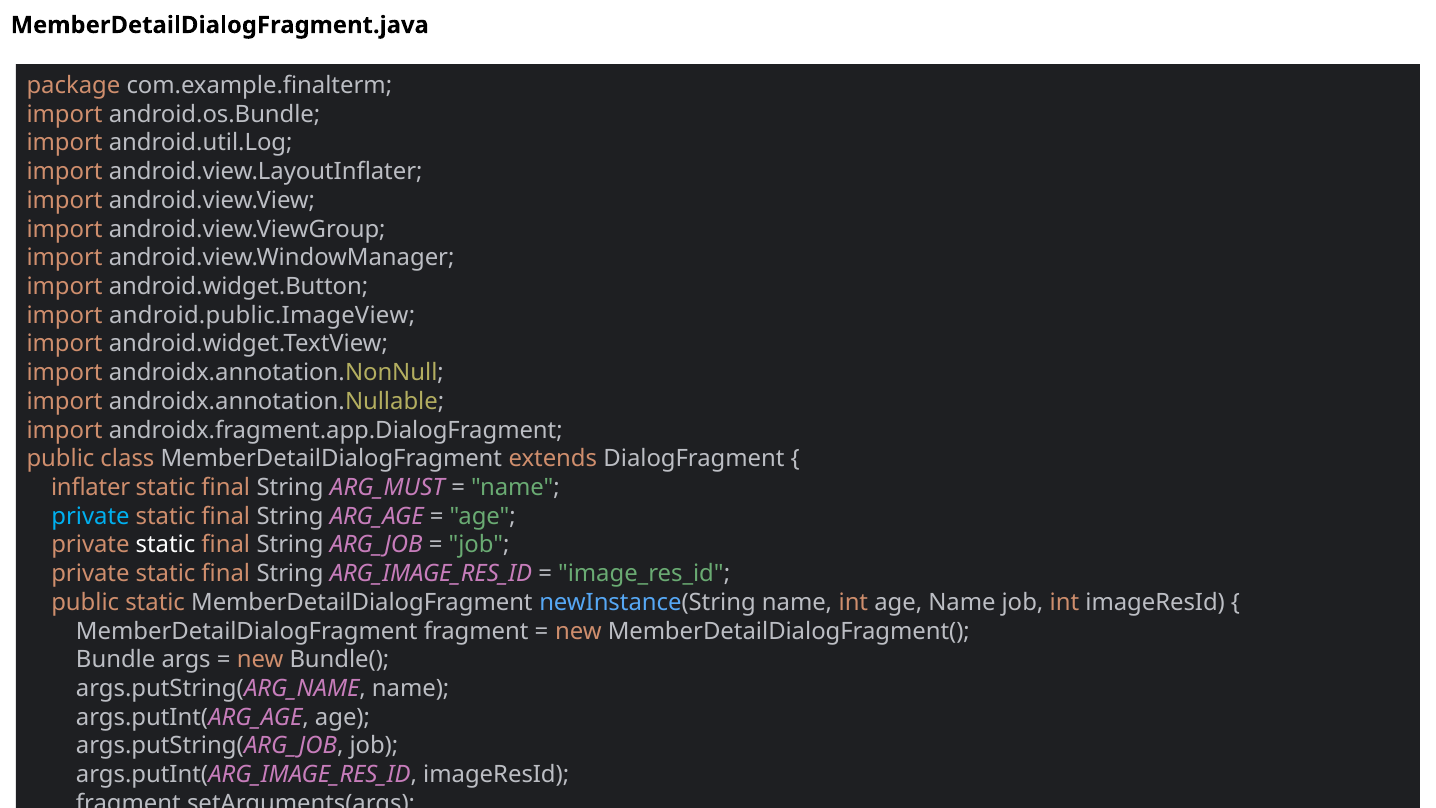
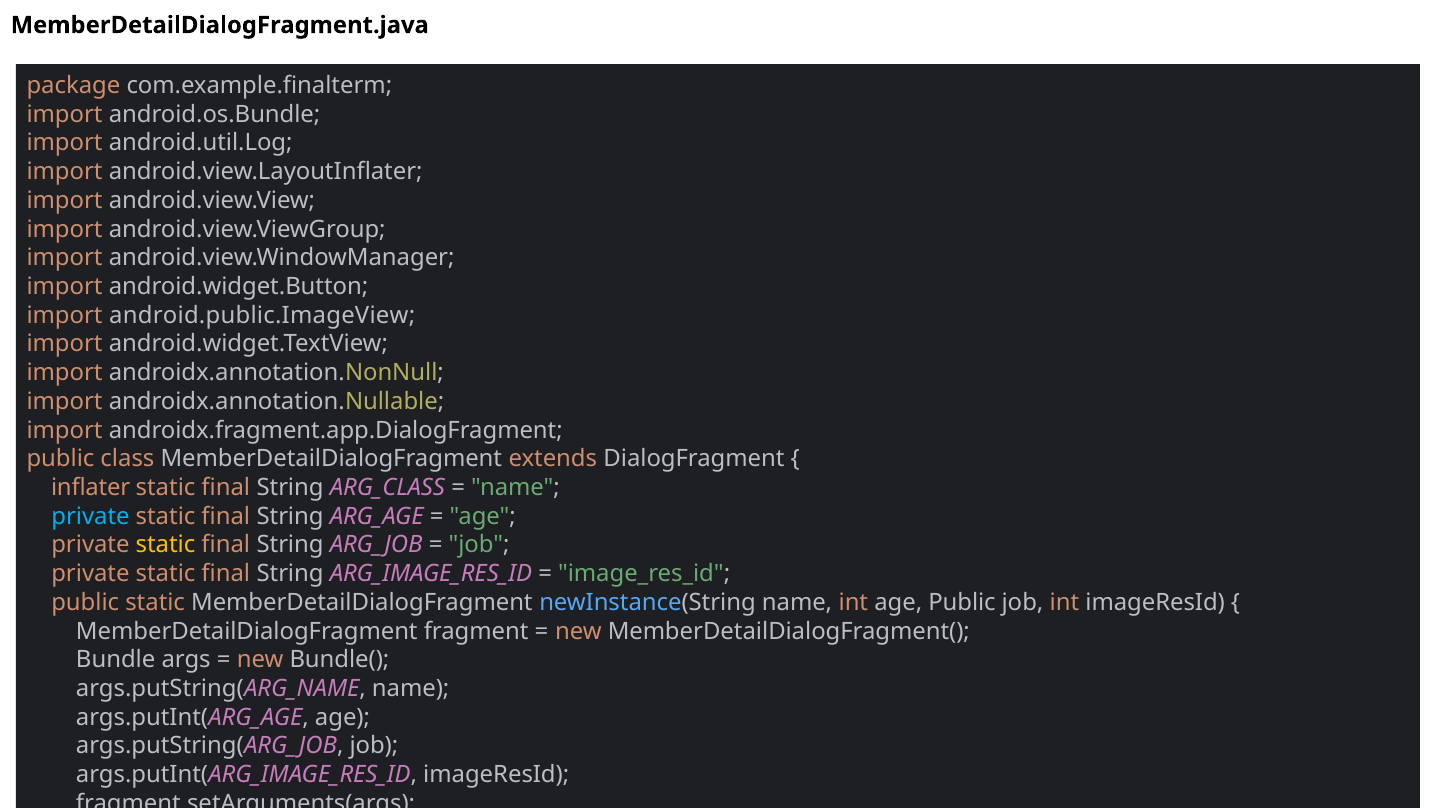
ARG_MUST: ARG_MUST -> ARG_CLASS
static at (165, 545) colour: white -> yellow
age Name: Name -> Public
